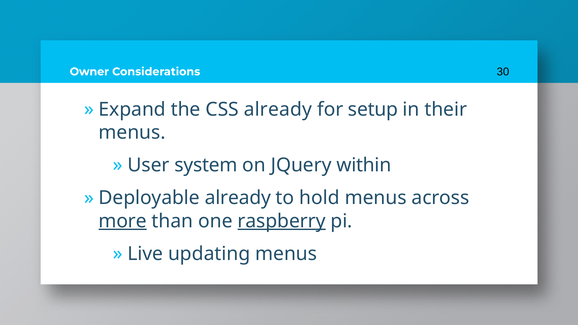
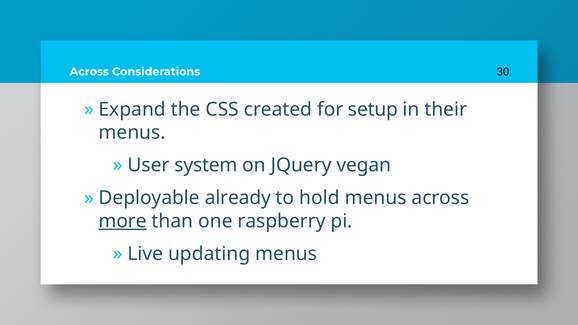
Owner at (89, 72): Owner -> Across
CSS already: already -> created
within: within -> vegan
raspberry underline: present -> none
